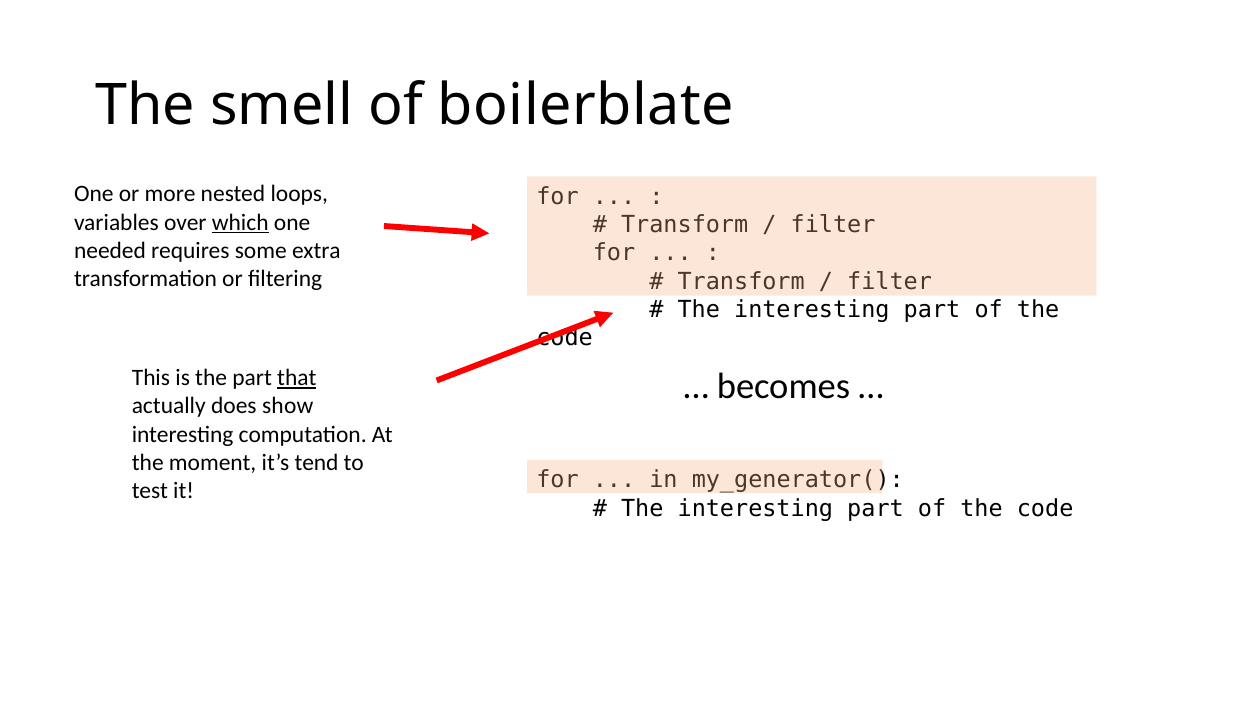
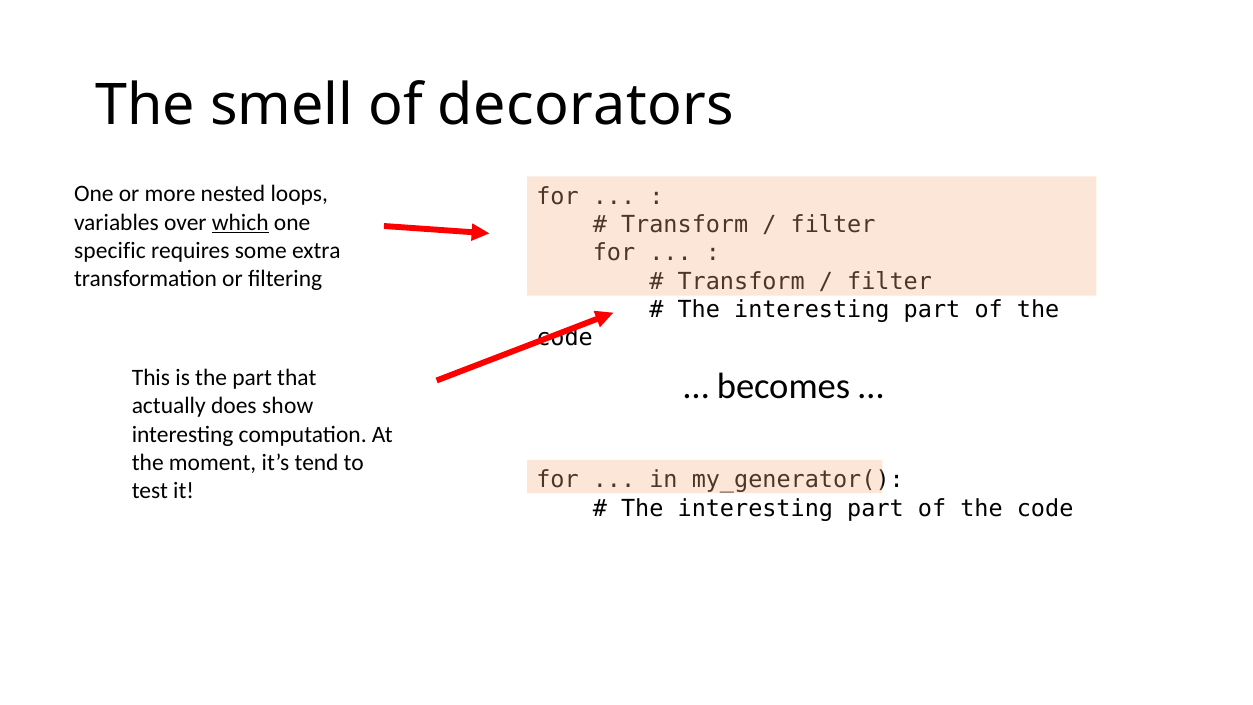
boilerblate: boilerblate -> decorators
needed: needed -> specific
that underline: present -> none
